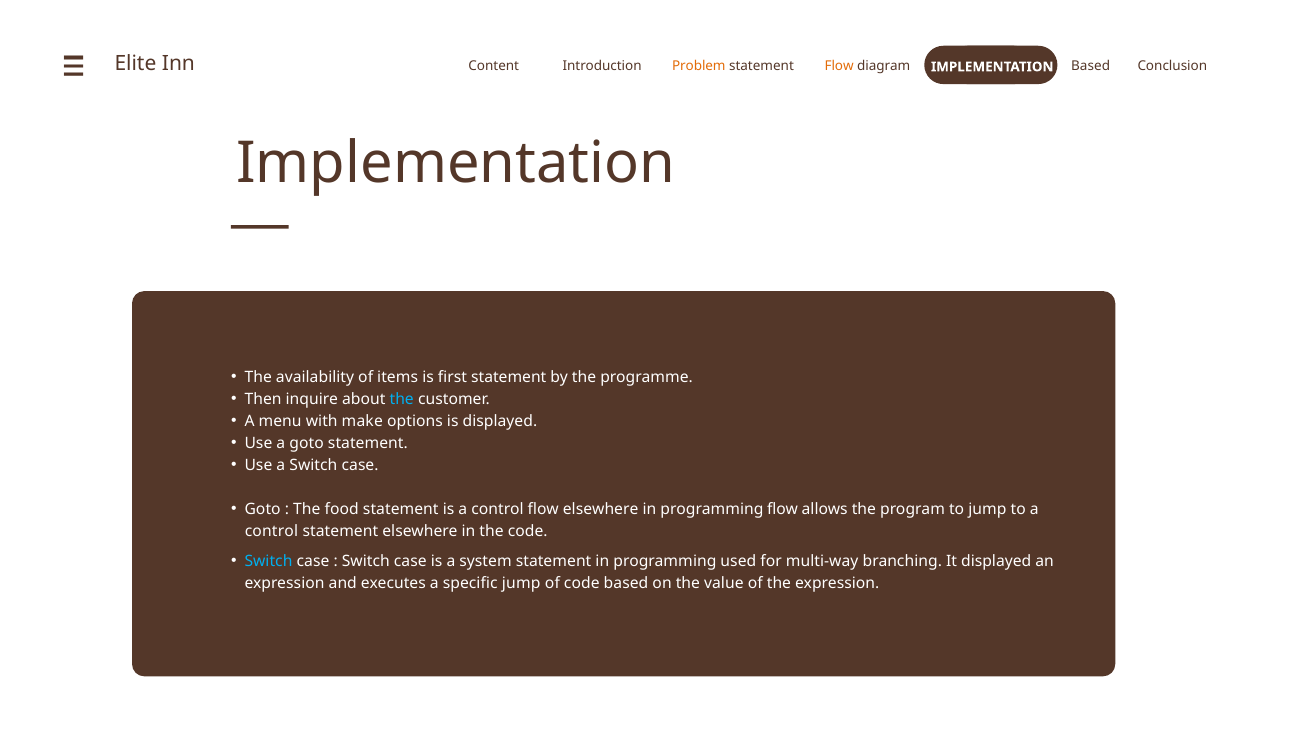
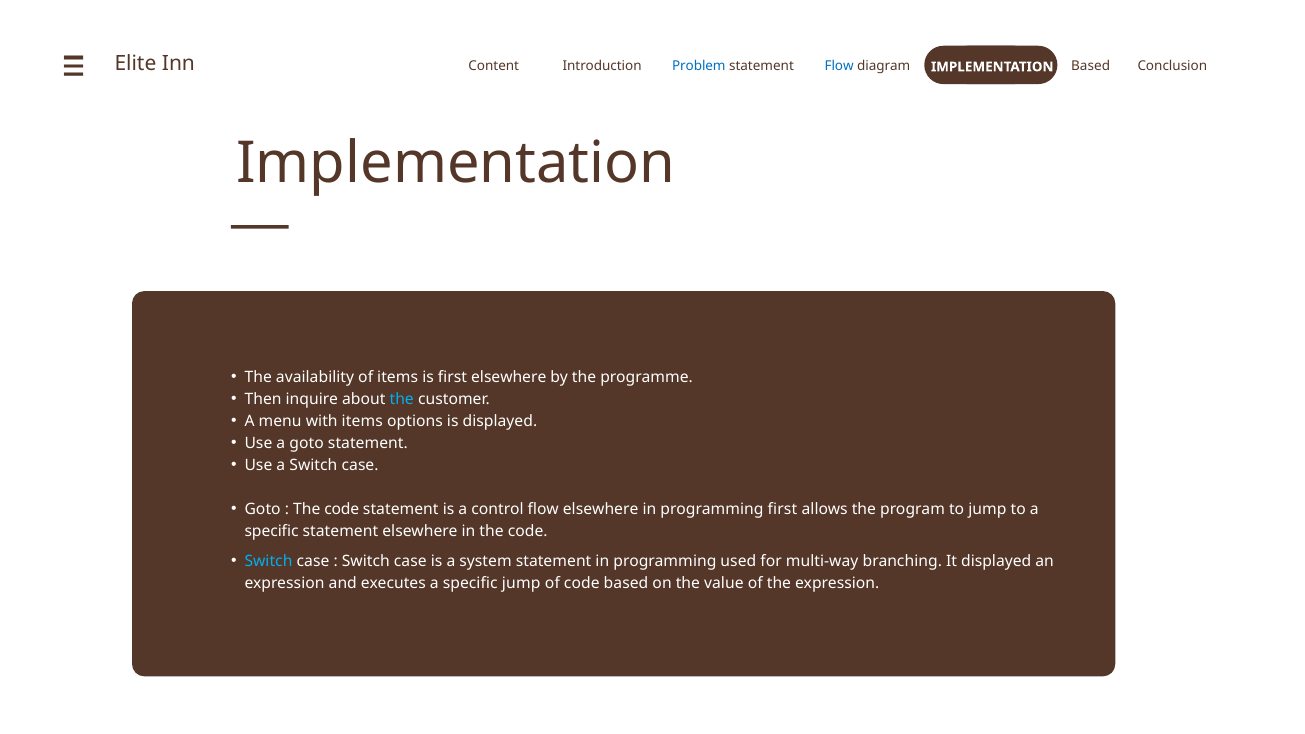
Problem colour: orange -> blue
Flow at (839, 66) colour: orange -> blue
first statement: statement -> elsewhere
with make: make -> items
food at (342, 510): food -> code
programming flow: flow -> first
control at (271, 532): control -> specific
